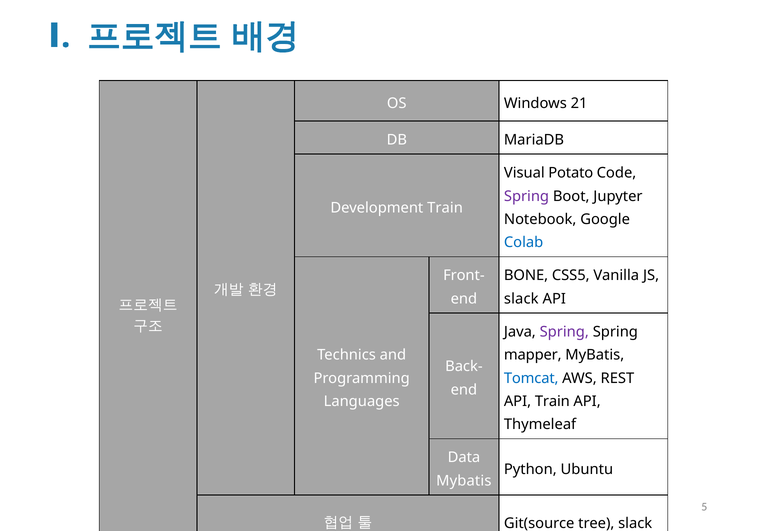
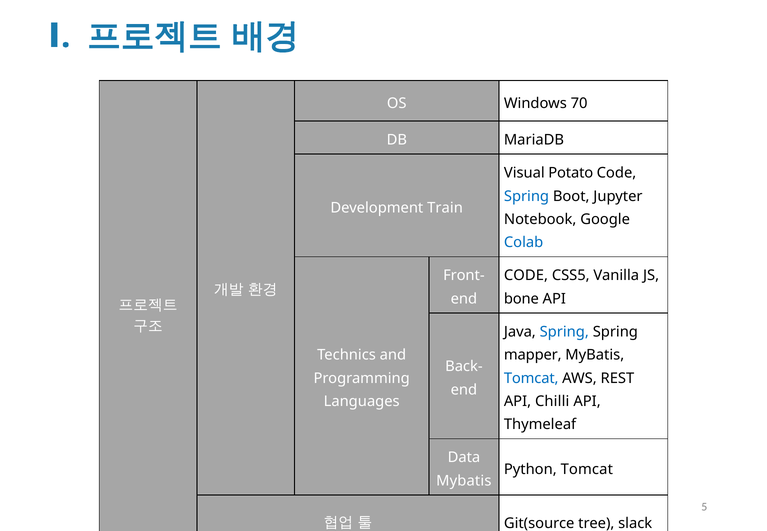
21: 21 -> 70
Spring at (526, 196) colour: purple -> blue
BONE at (526, 276): BONE -> CODE
slack at (521, 299): slack -> bone
Spring at (564, 332) colour: purple -> blue
API Train: Train -> Chilli
Python Ubuntu: Ubuntu -> Tomcat
